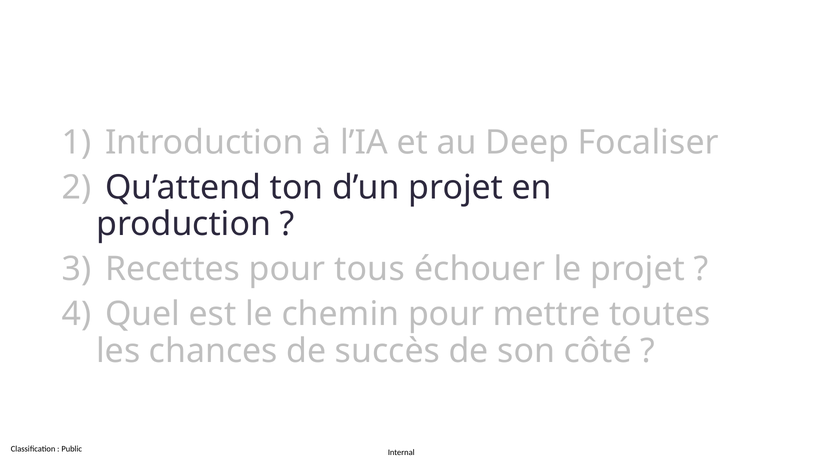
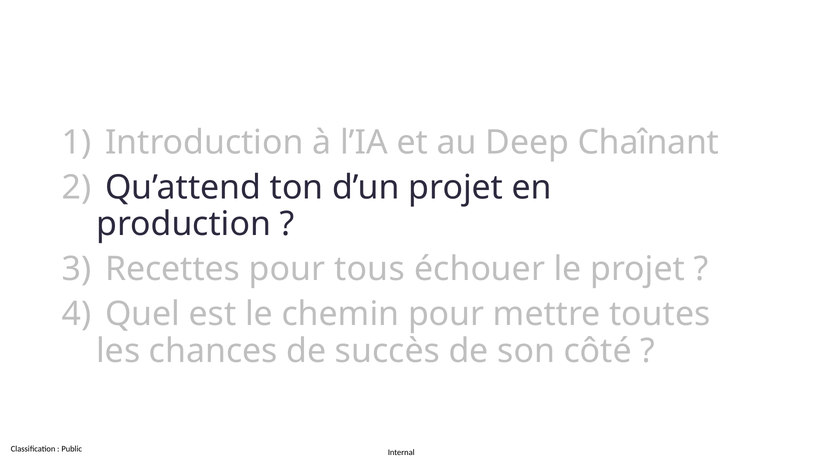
Focaliser: Focaliser -> Chaînant
